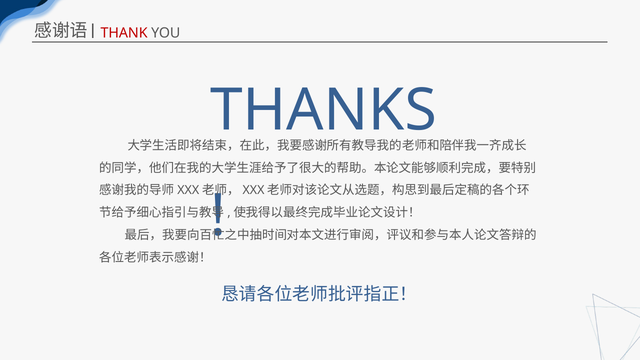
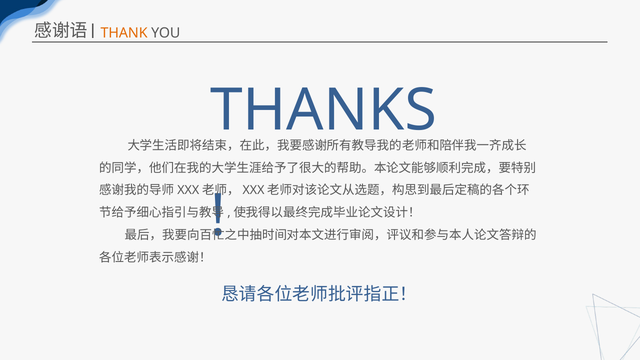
THANK colour: red -> orange
